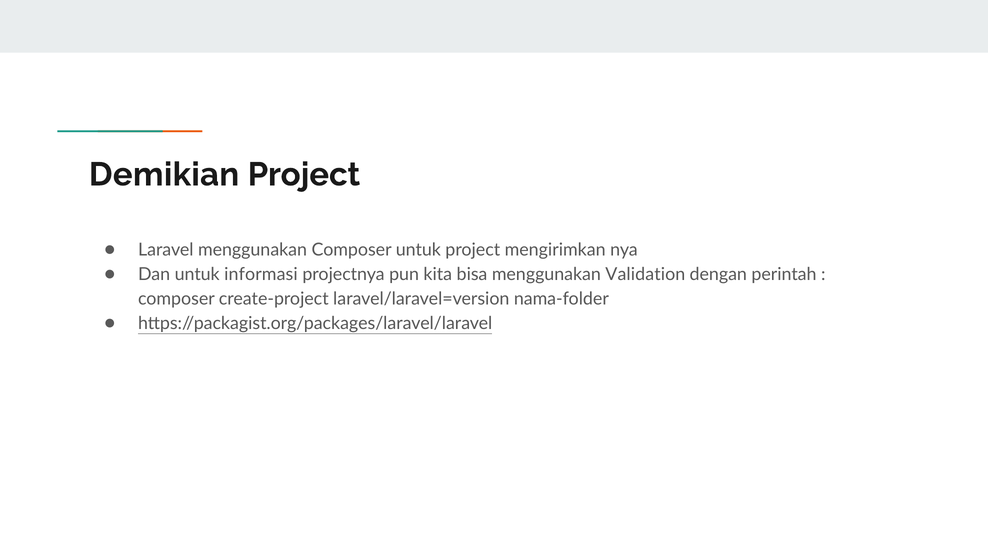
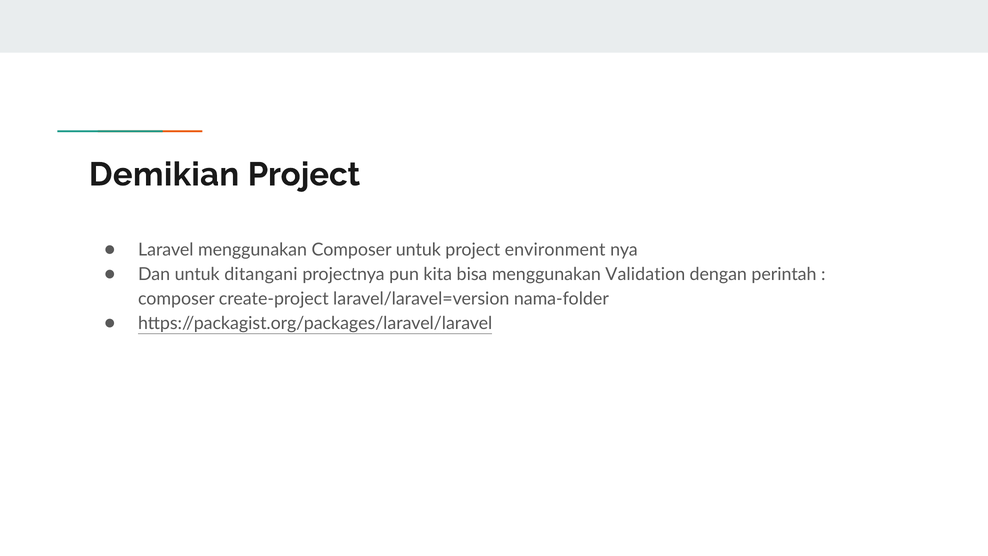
mengirimkan: mengirimkan -> environment
informasi: informasi -> ditangani
